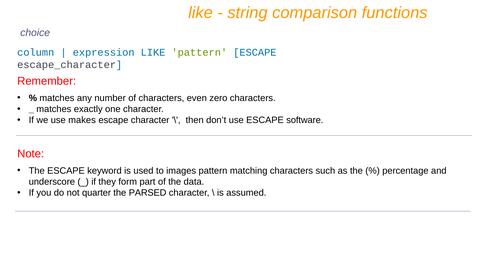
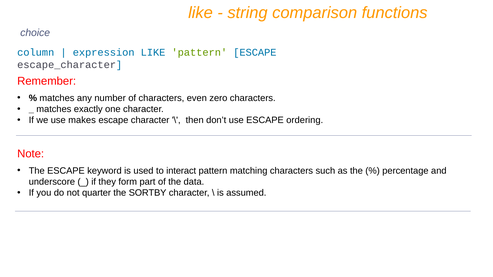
software: software -> ordering
images: images -> interact
PARSED: PARSED -> SORTBY
